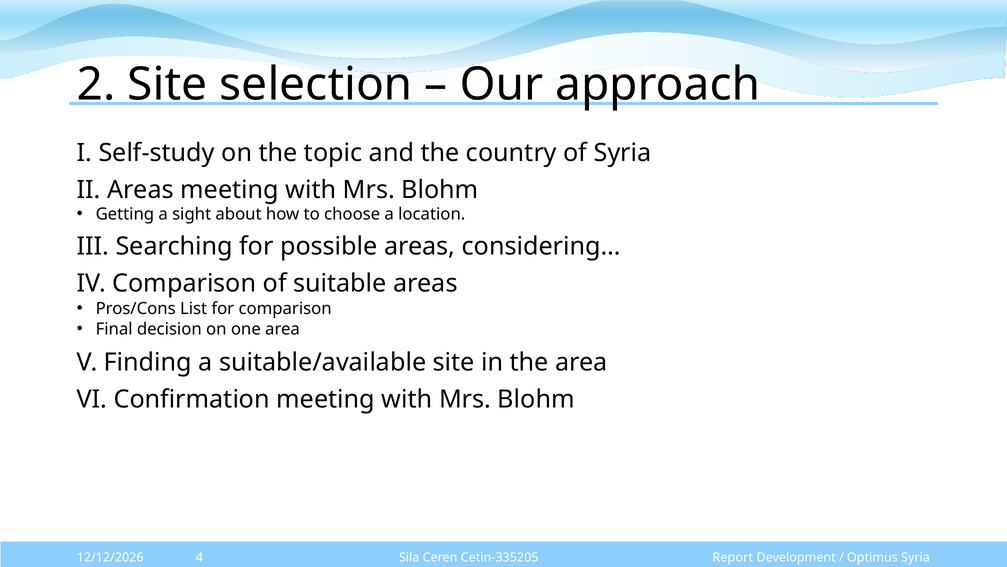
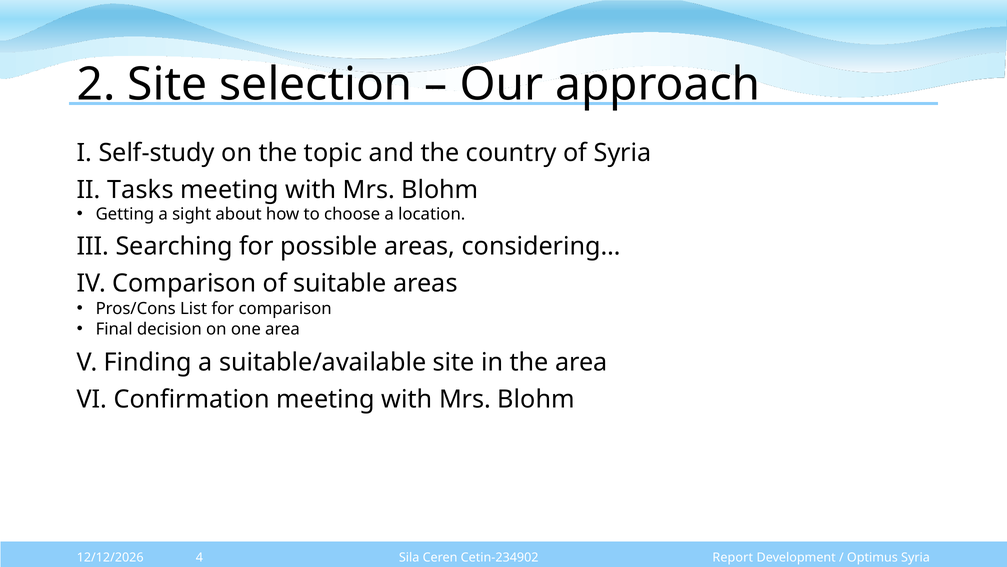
II Areas: Areas -> Tasks
Cetin-335205: Cetin-335205 -> Cetin-234902
